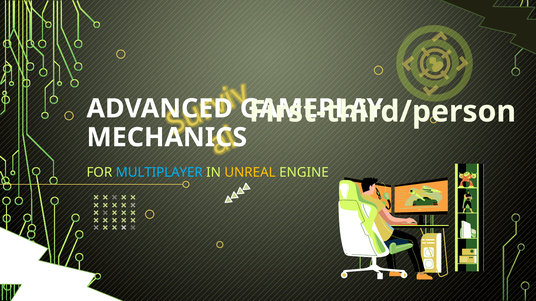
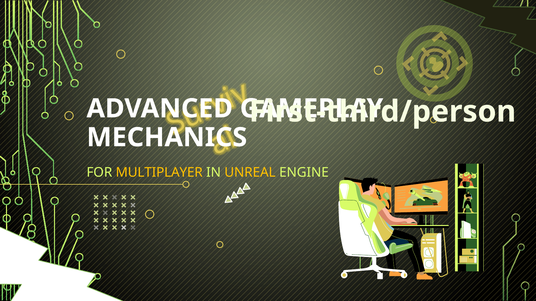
MULTIPLAYER colour: light blue -> yellow
